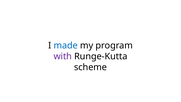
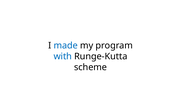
with colour: purple -> blue
